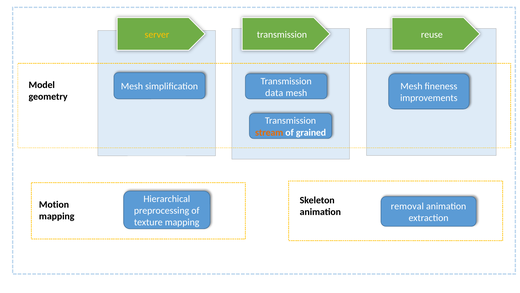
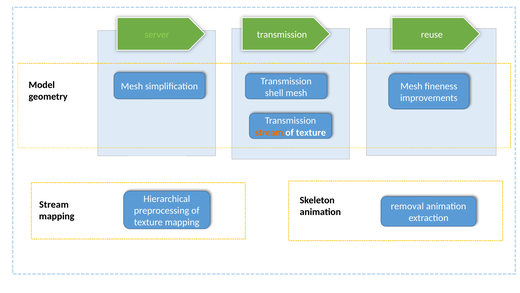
server colour: yellow -> light green
data: data -> shell
grained at (311, 132): grained -> texture
Motion at (54, 204): Motion -> Stream
